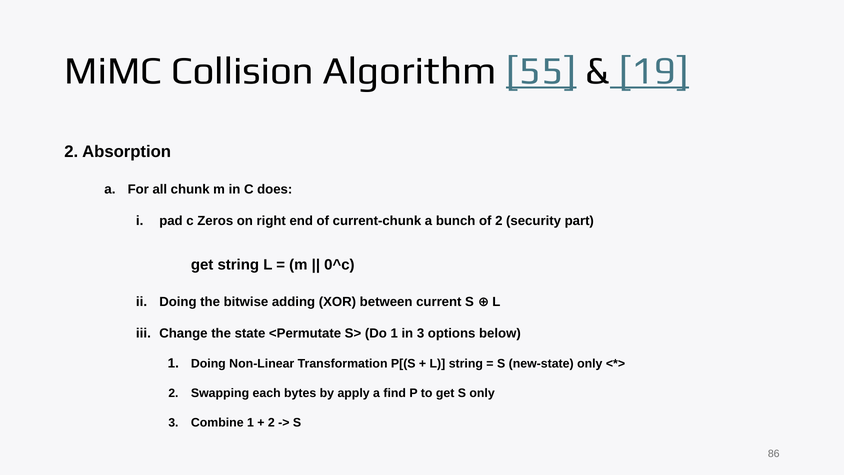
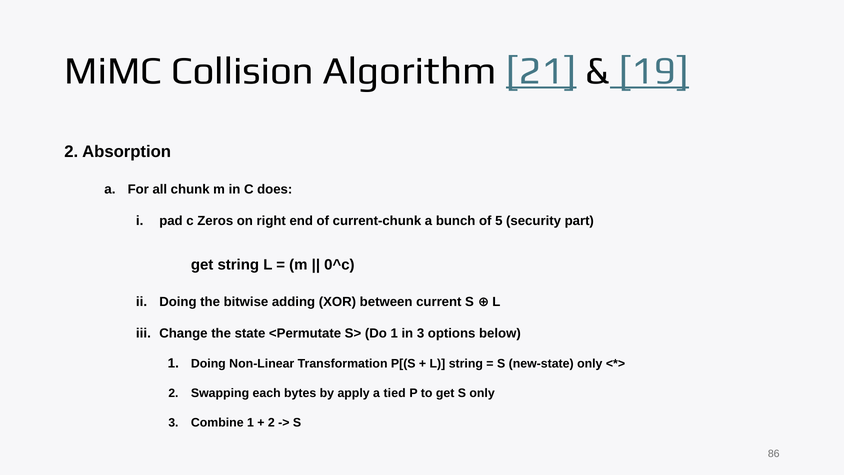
55: 55 -> 21
of 2: 2 -> 5
find: find -> tied
